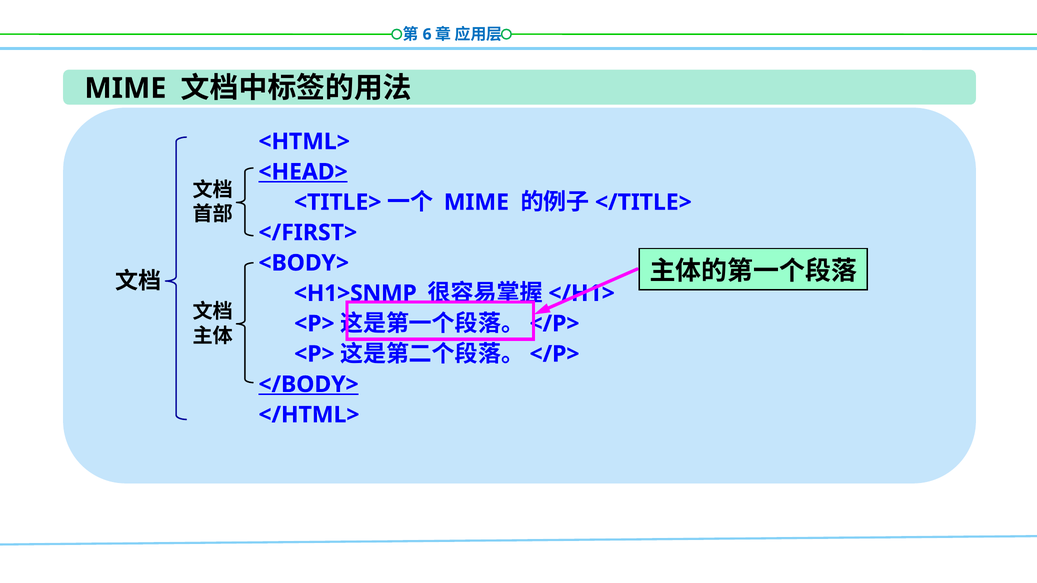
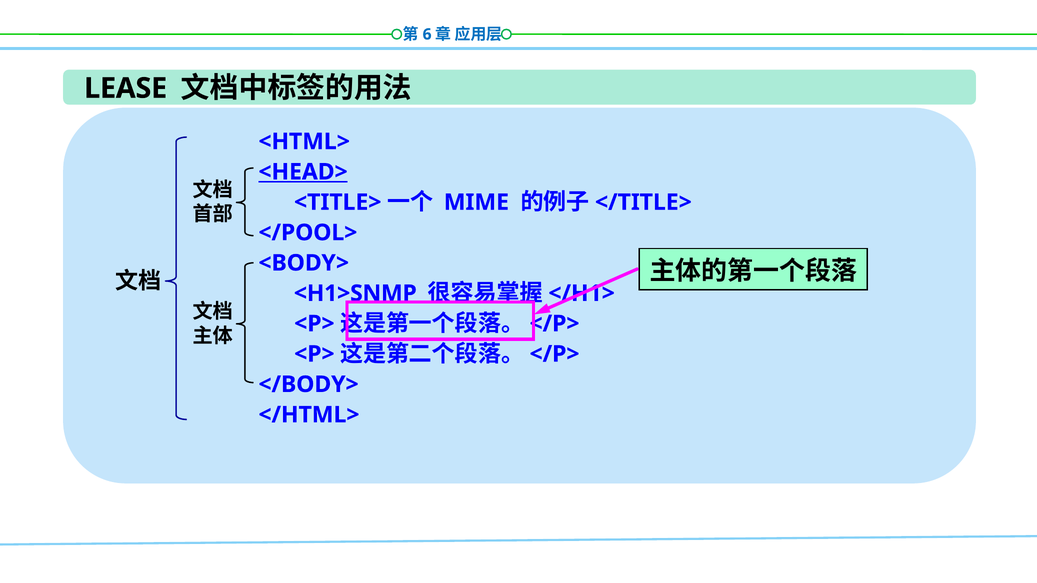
MIME at (125, 88): MIME -> LEASE
</FIRST>: </FIRST> -> </POOL>
</BODY> underline: present -> none
